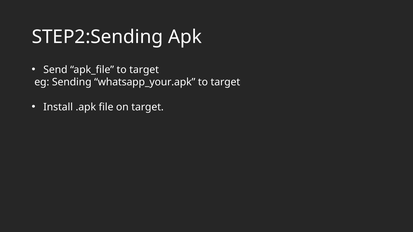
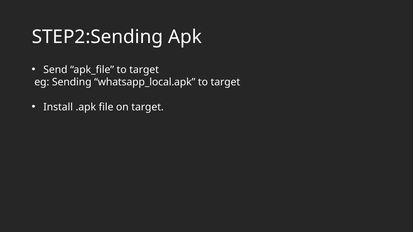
whatsapp_your.apk: whatsapp_your.apk -> whatsapp_local.apk
